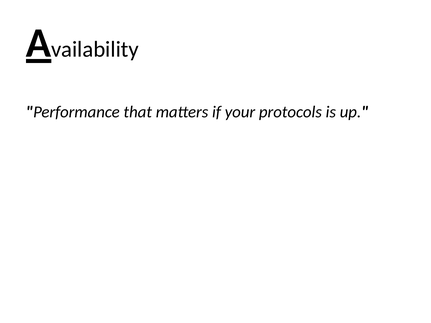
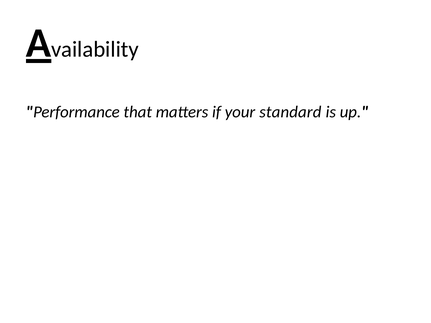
protocols: protocols -> standard
